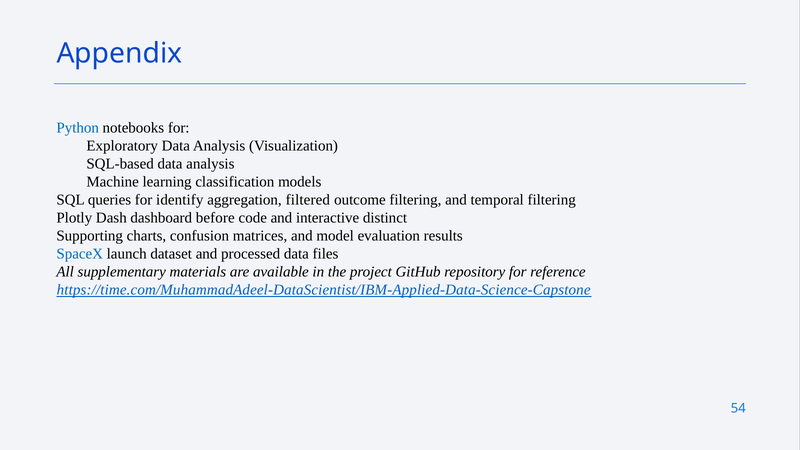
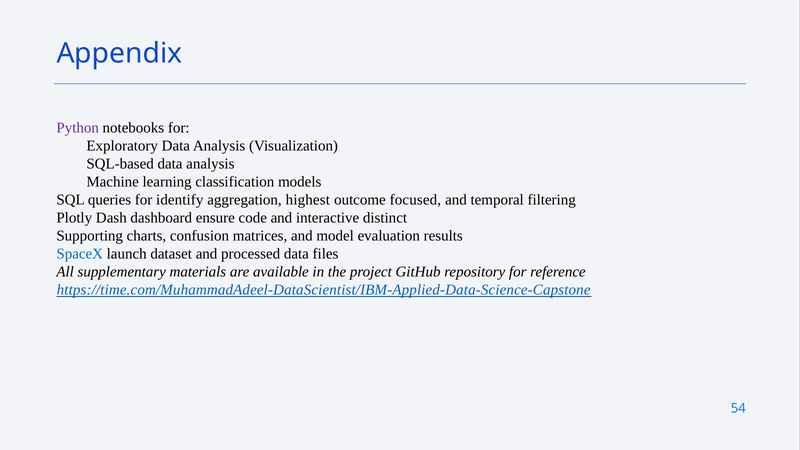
Python colour: blue -> purple
filtered: filtered -> highest
outcome filtering: filtering -> focused
before: before -> ensure
